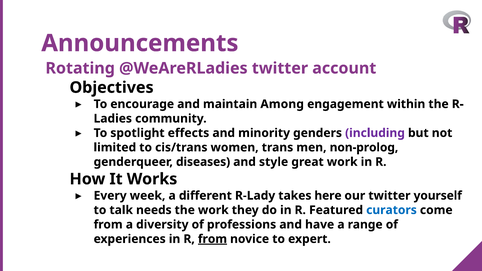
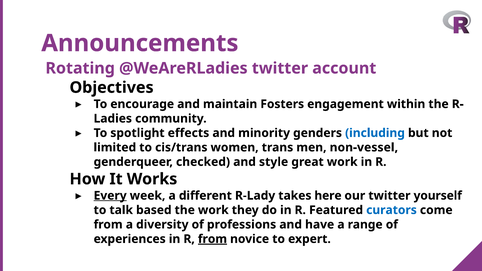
Among: Among -> Fosters
including colour: purple -> blue
non-prolog: non-prolog -> non-vessel
diseases: diseases -> checked
Every underline: none -> present
needs: needs -> based
